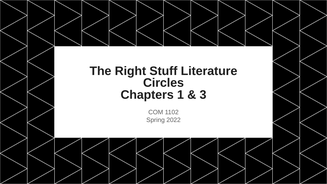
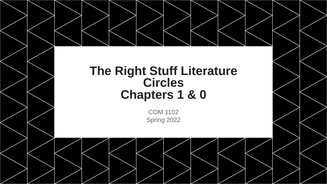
3: 3 -> 0
